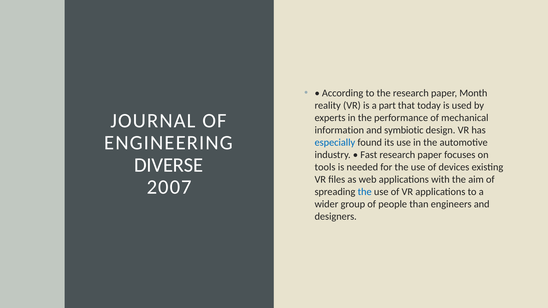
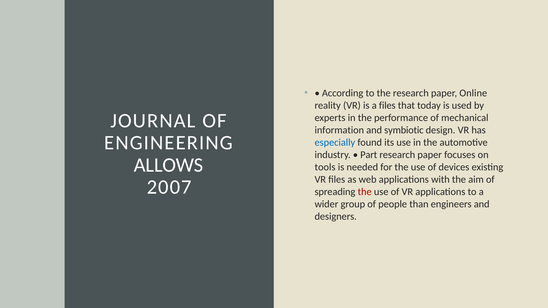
Month: Month -> Online
a part: part -> files
Fast: Fast -> Part
DIVERSE: DIVERSE -> ALLOWS
the at (365, 192) colour: blue -> red
